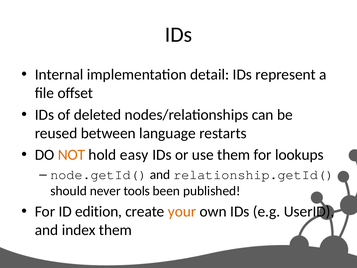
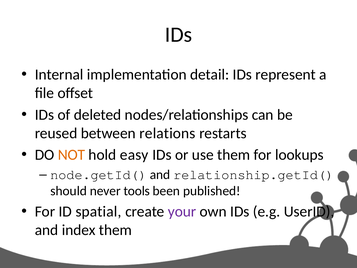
language: language -> relations
edition: edition -> spatial
your colour: orange -> purple
